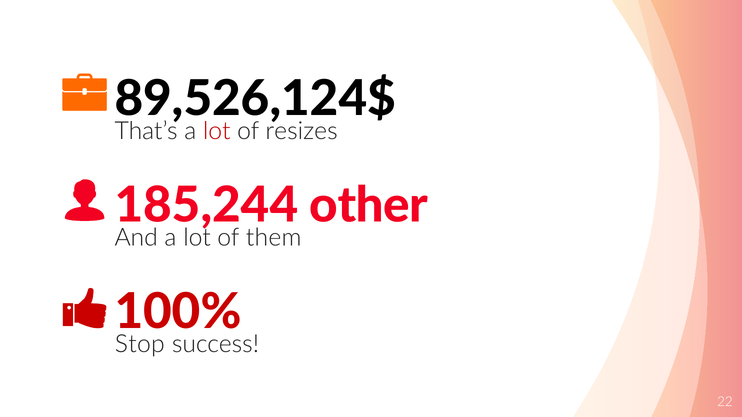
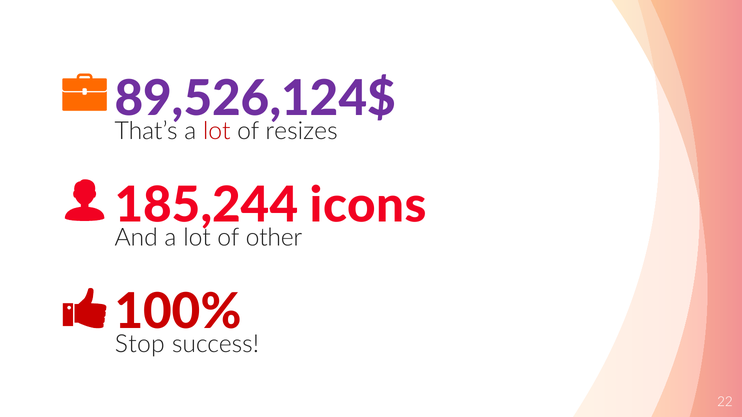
89,526,124$ colour: black -> purple
other: other -> icons
them: them -> other
